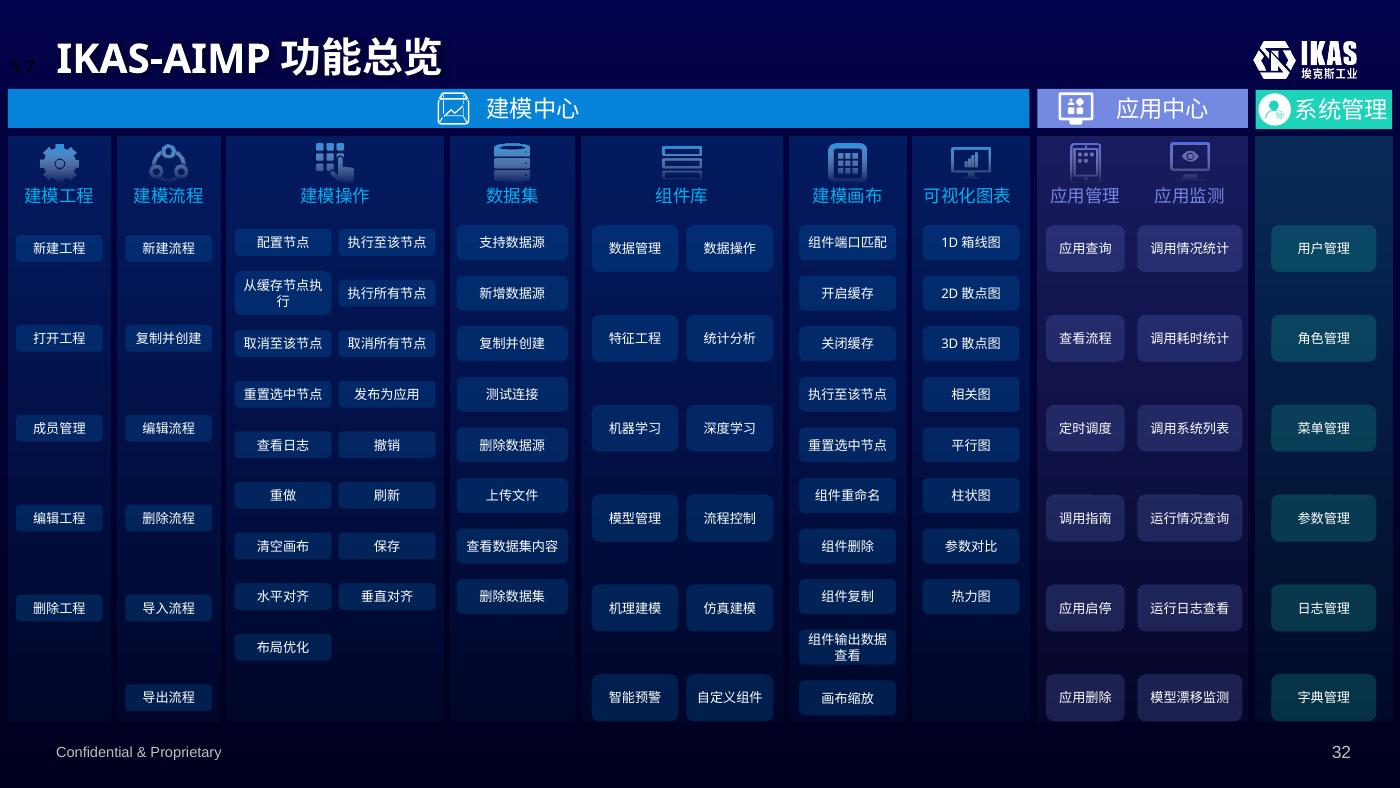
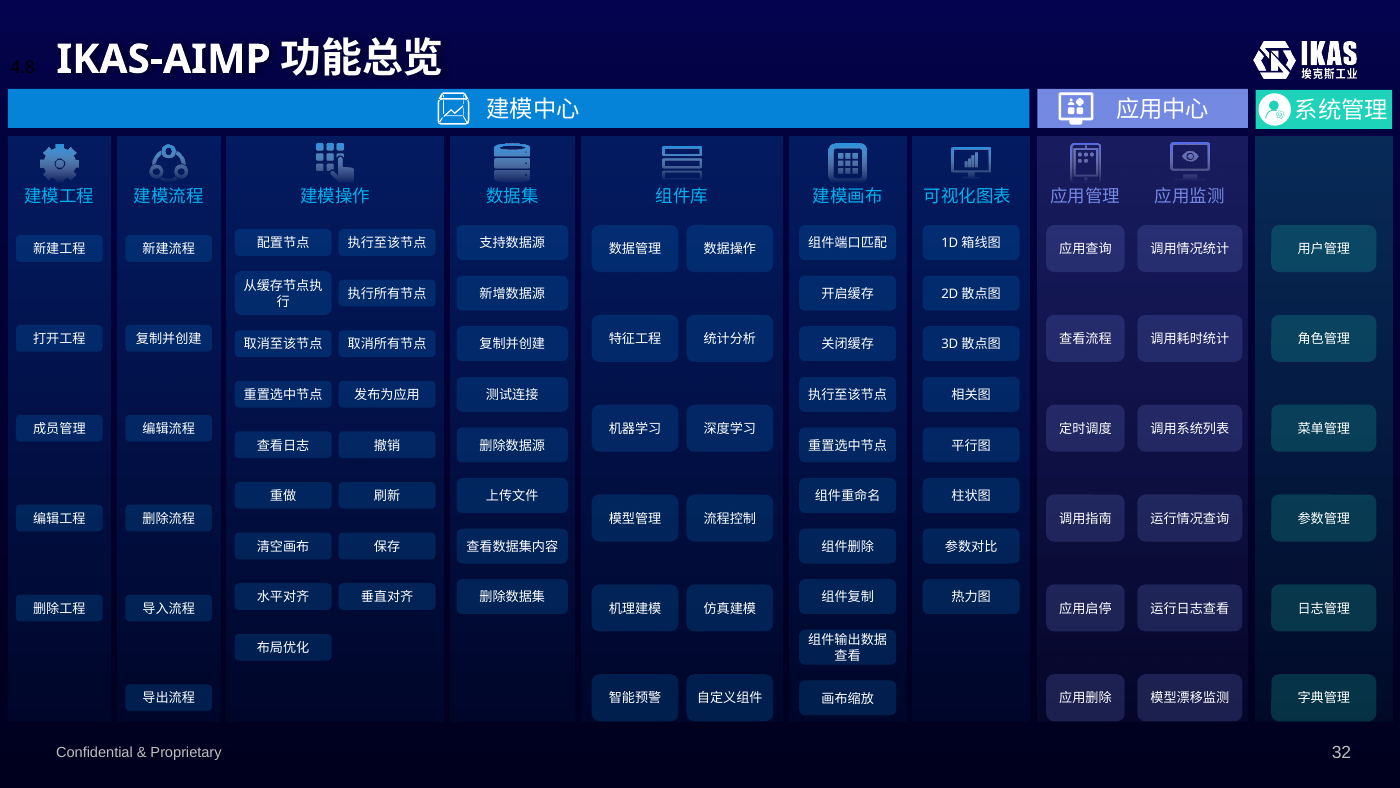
5.7: 5.7 -> 4.8
